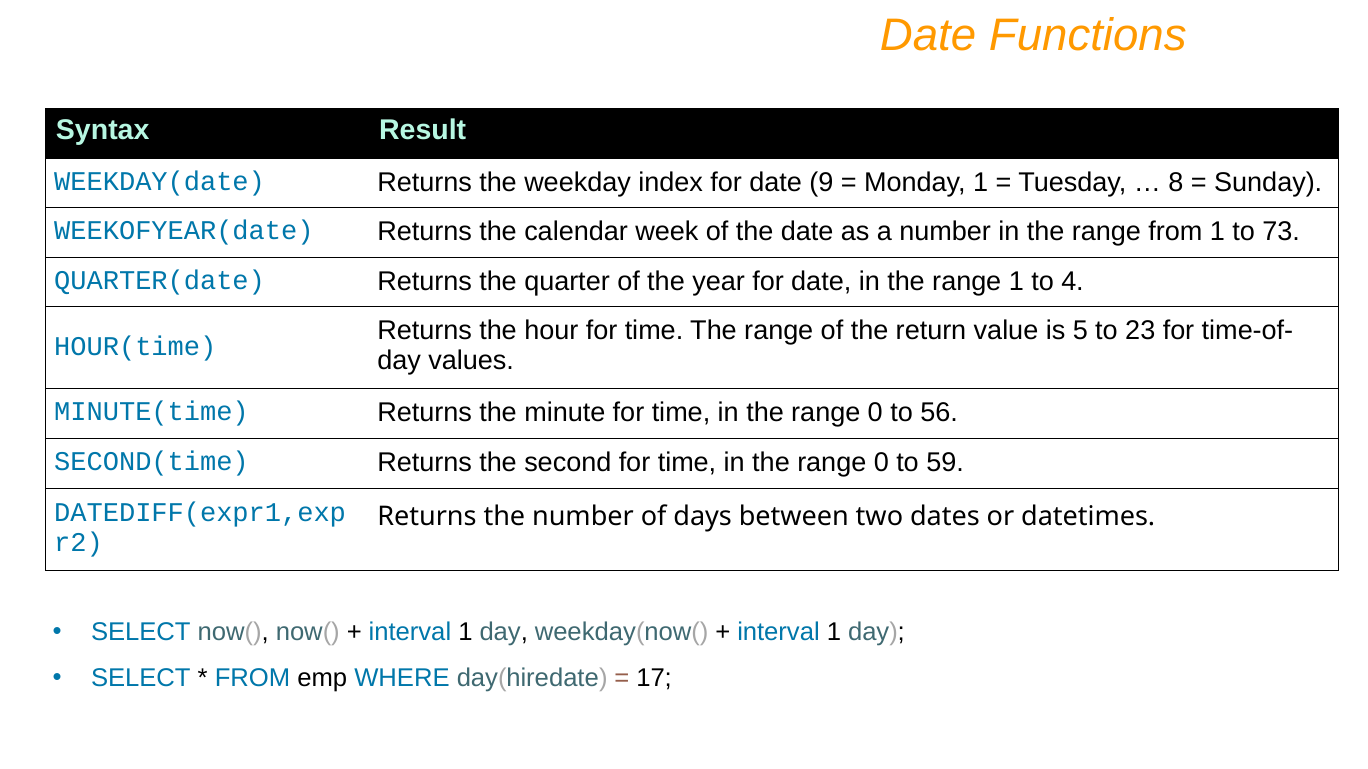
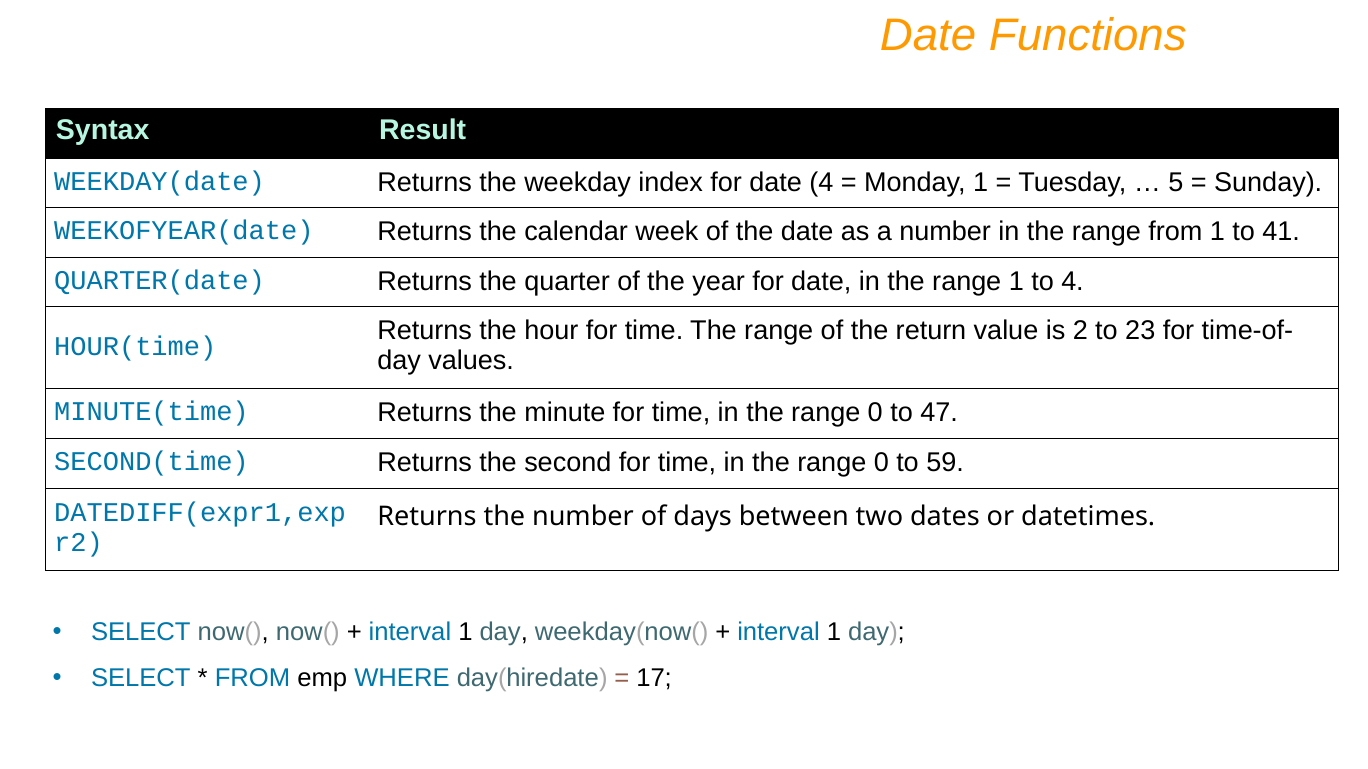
date 9: 9 -> 4
8: 8 -> 5
73: 73 -> 41
5: 5 -> 2
56: 56 -> 47
